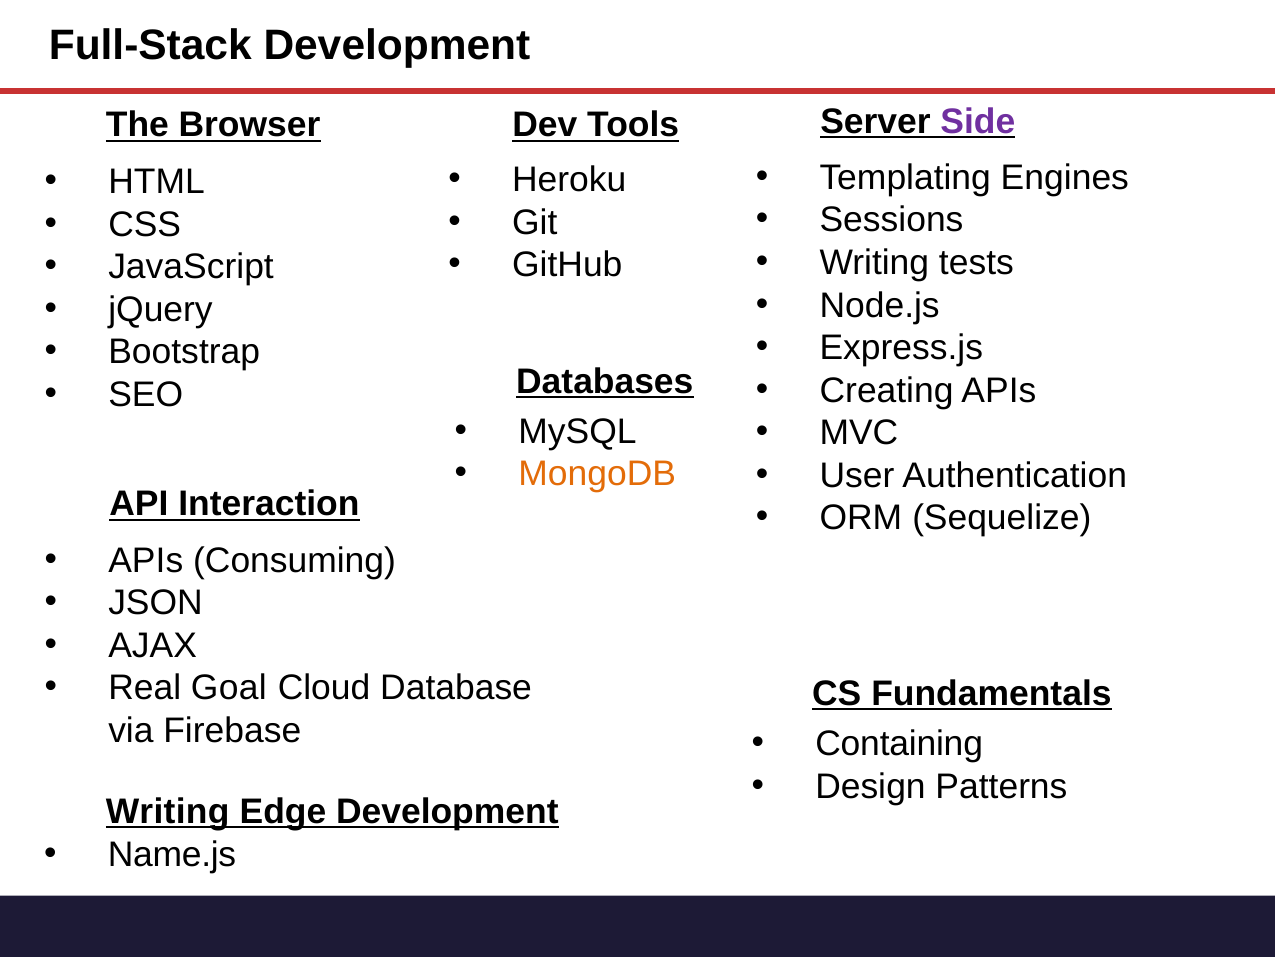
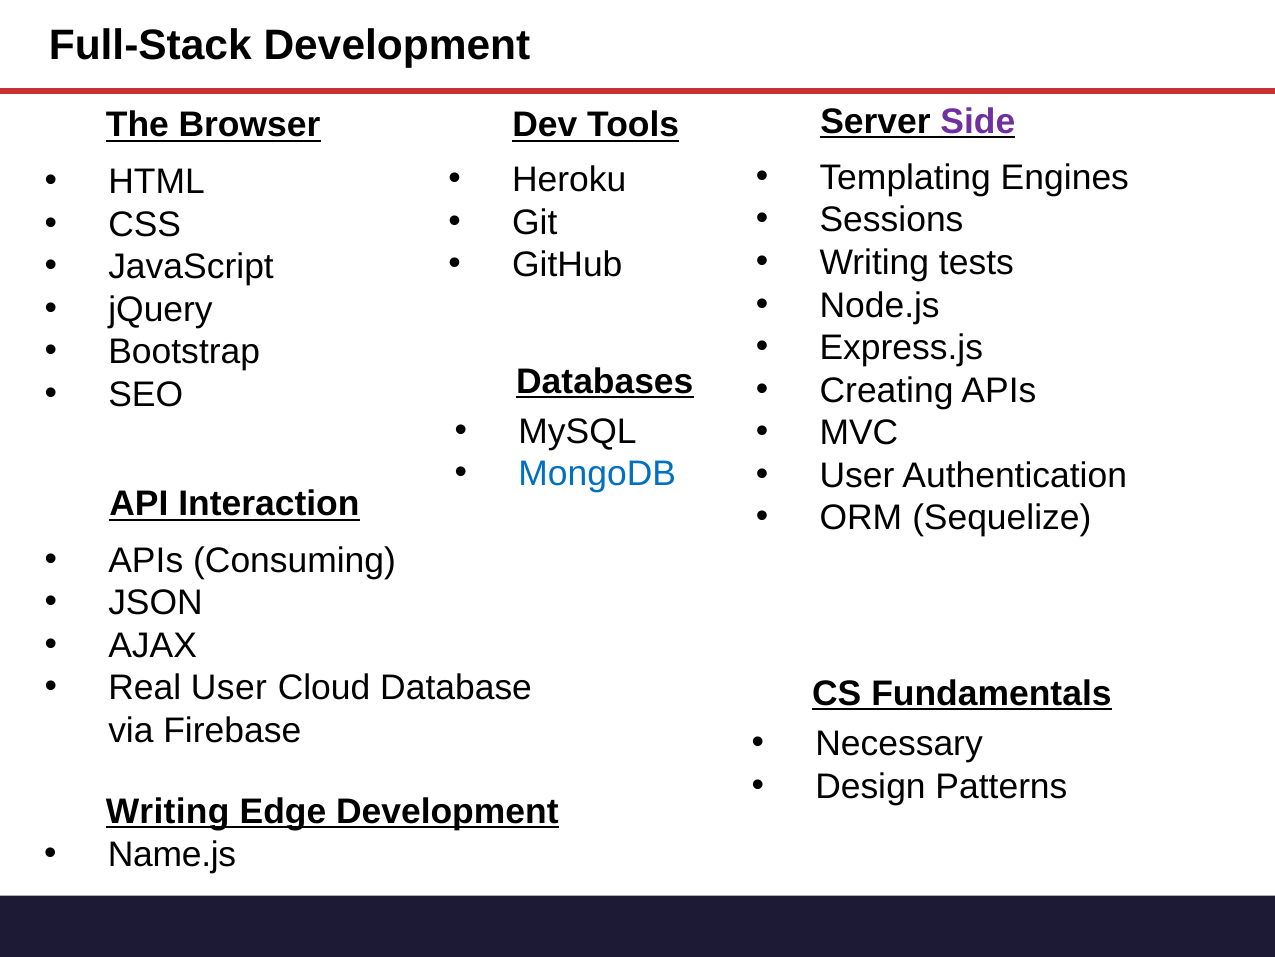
MongoDB colour: orange -> blue
Real Goal: Goal -> User
Containing: Containing -> Necessary
